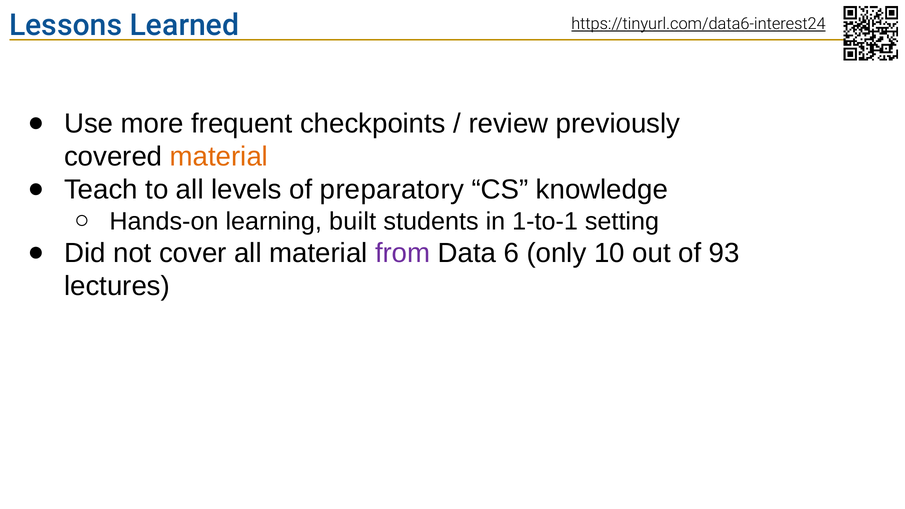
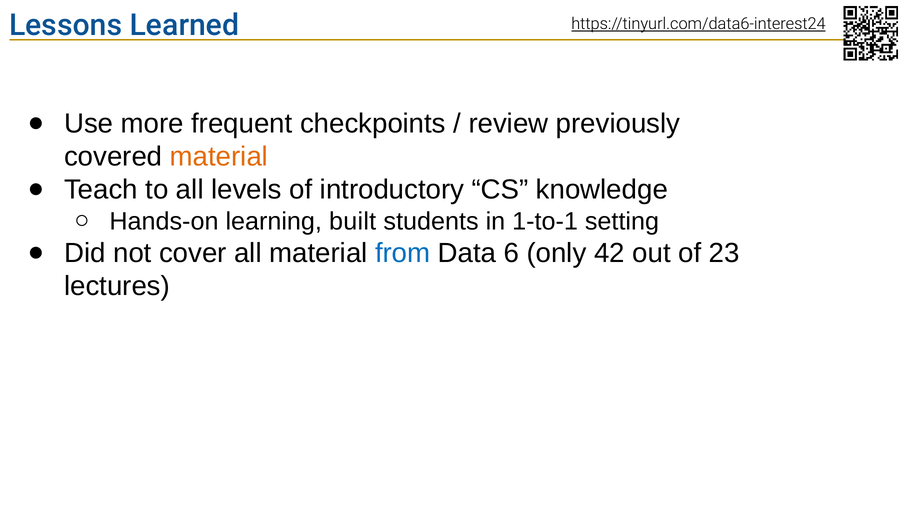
preparatory: preparatory -> introductory
from colour: purple -> blue
10: 10 -> 42
93: 93 -> 23
